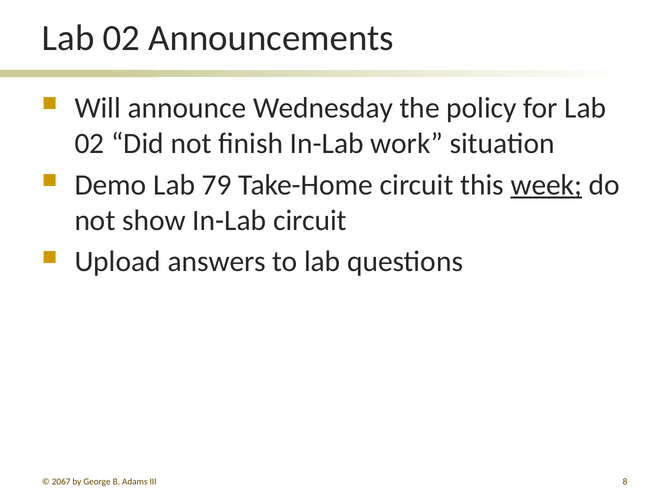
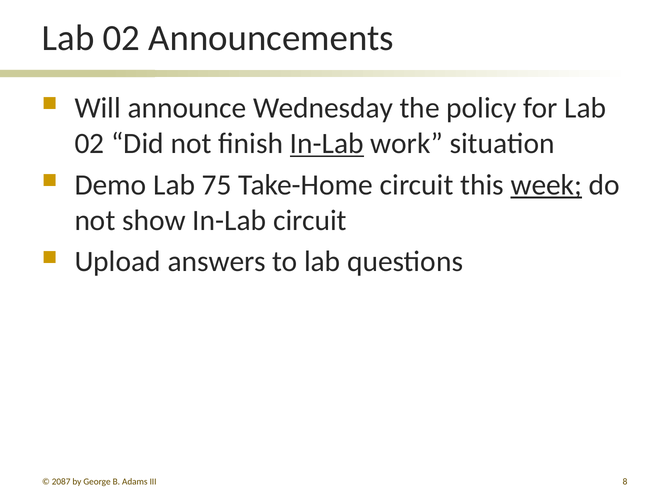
In-Lab at (327, 144) underline: none -> present
79: 79 -> 75
2067: 2067 -> 2087
